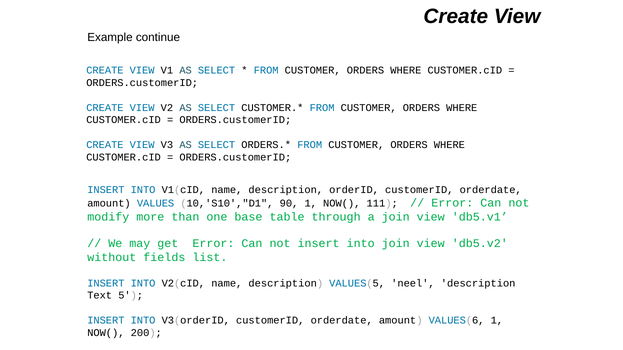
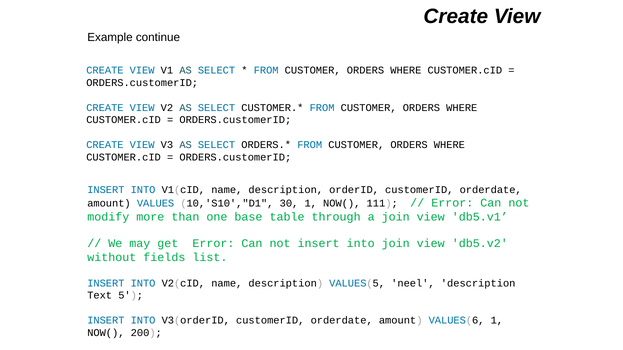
90: 90 -> 30
